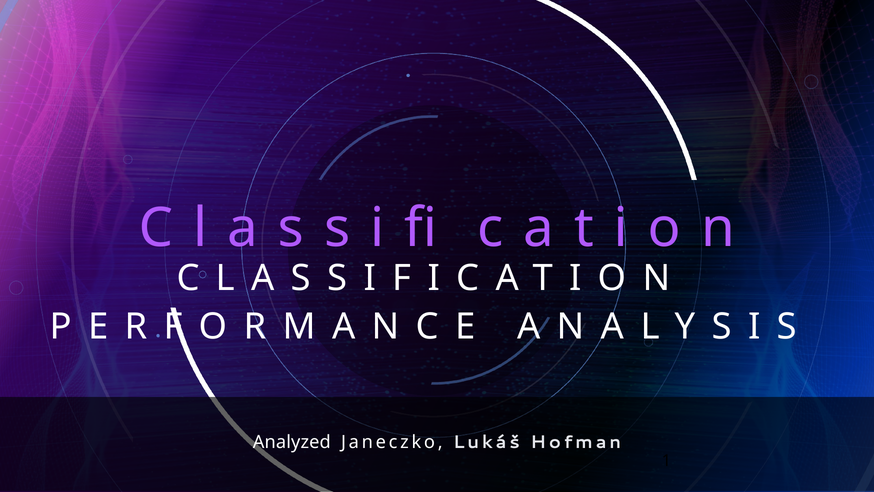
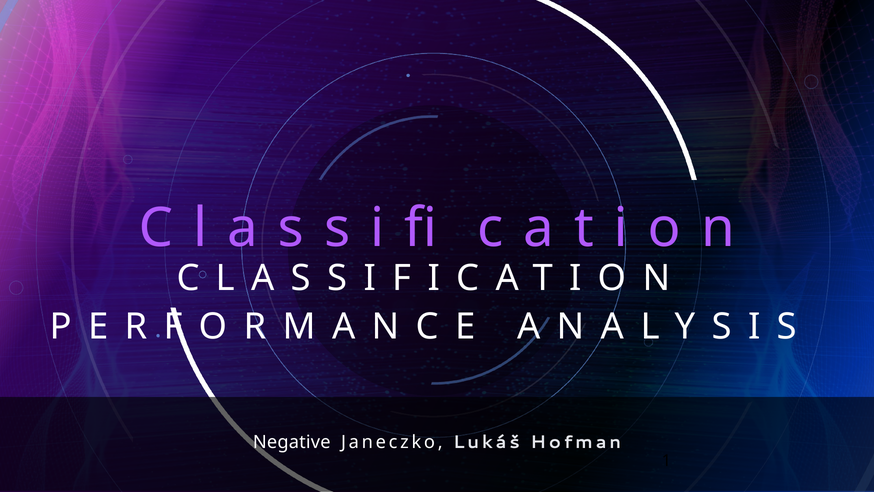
Analyzed: Analyzed -> Negative
